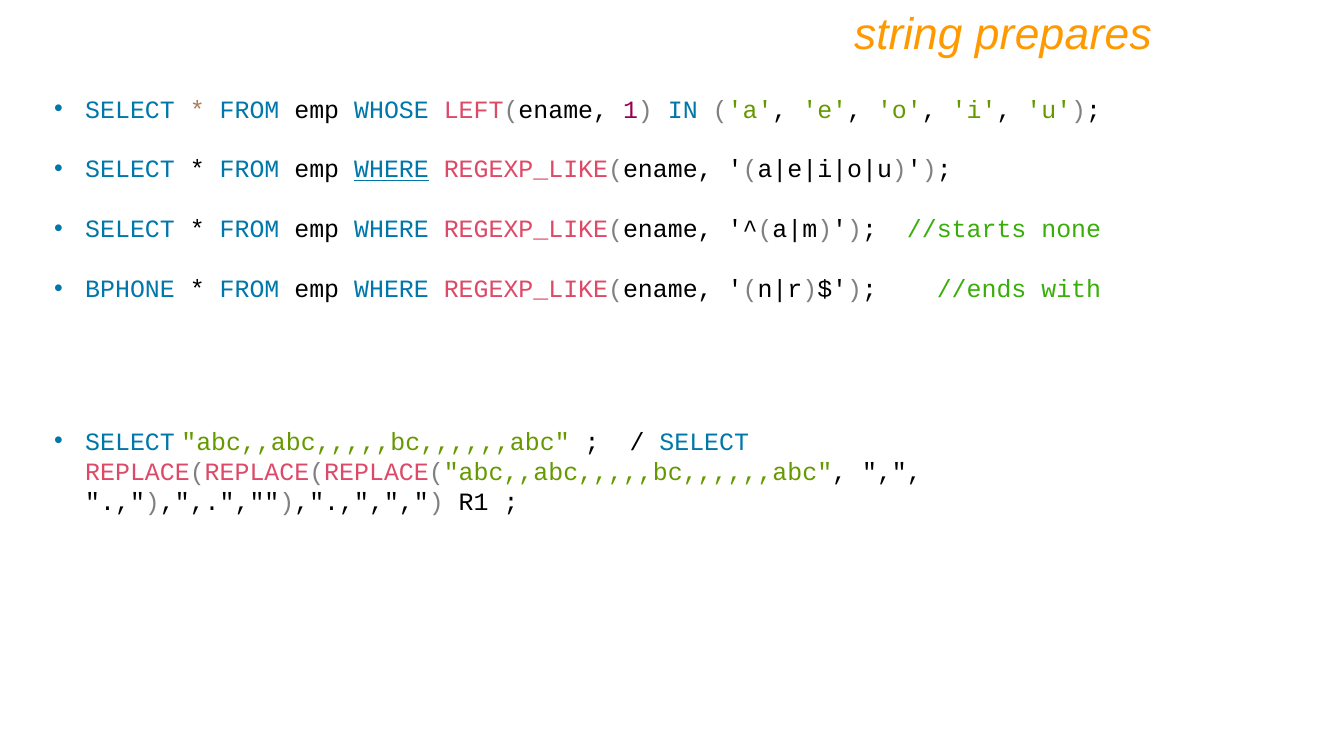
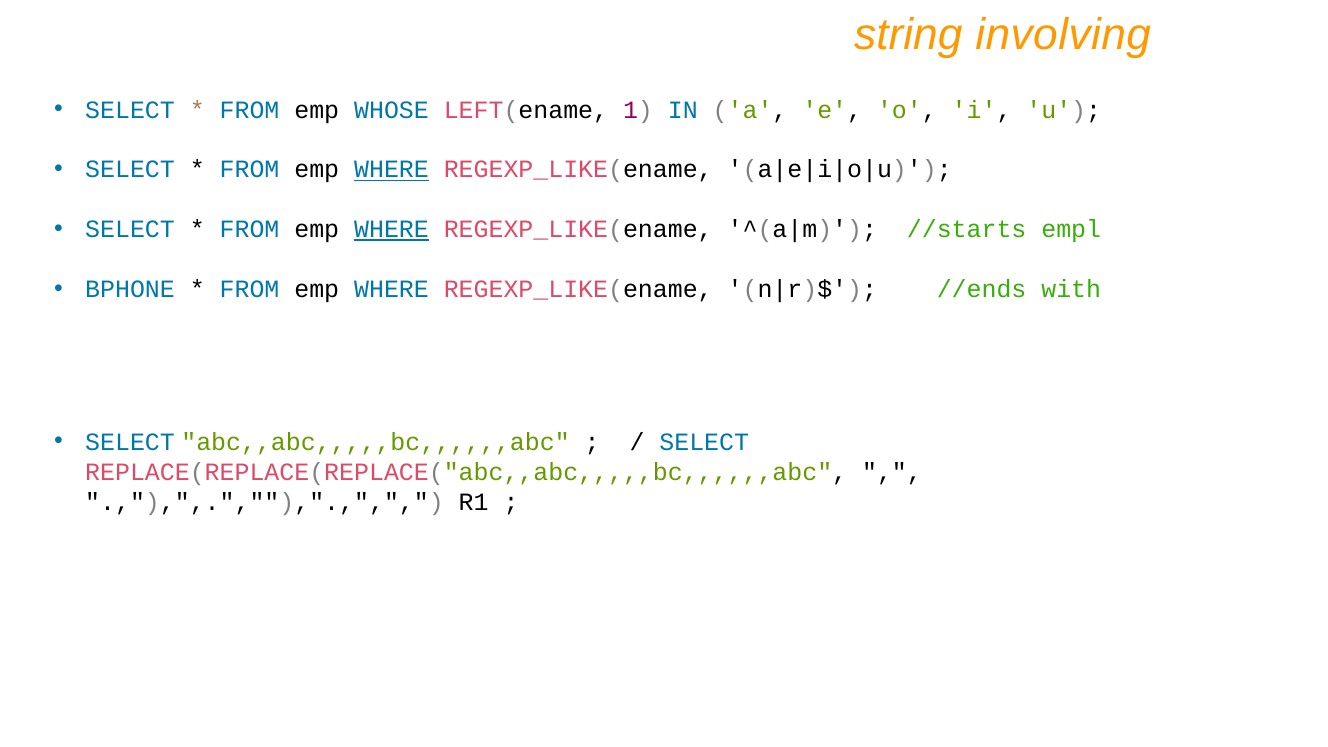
prepares: prepares -> involving
WHERE at (391, 229) underline: none -> present
none: none -> empl
